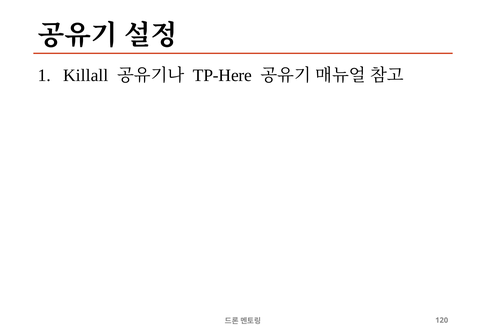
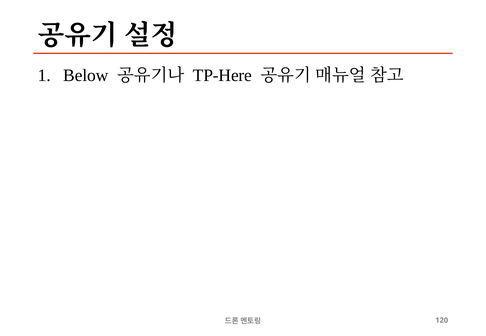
Killall: Killall -> Below
